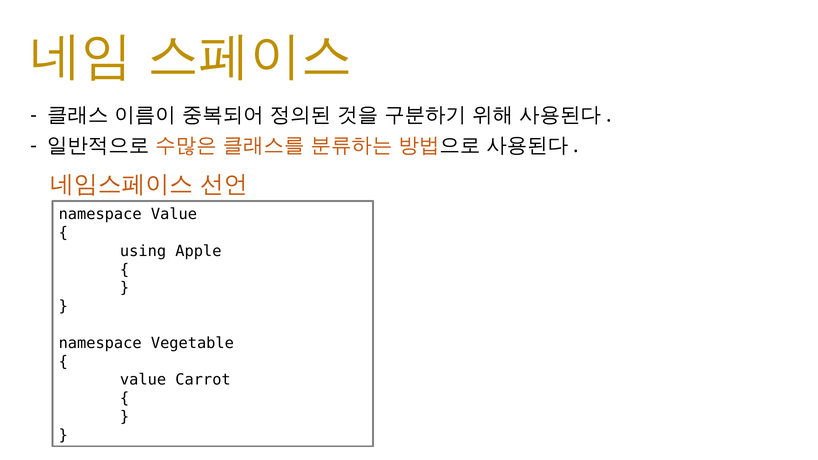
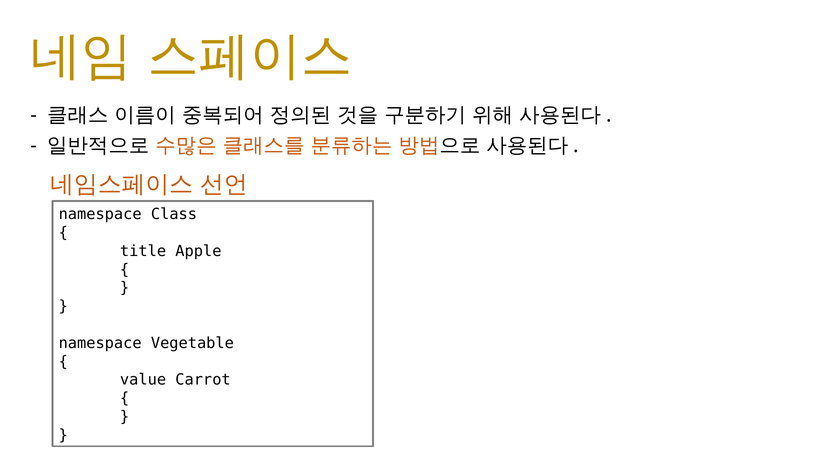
namespace Value: Value -> Class
using: using -> title
